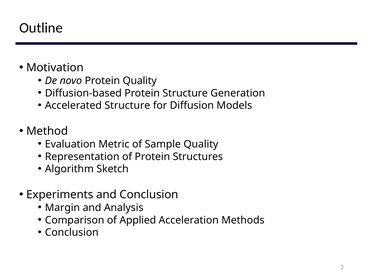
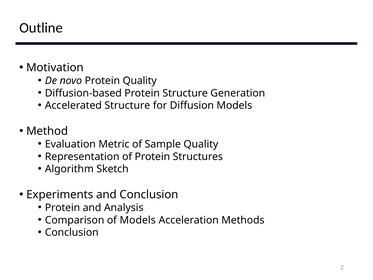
Margin at (62, 207): Margin -> Protein
of Applied: Applied -> Models
